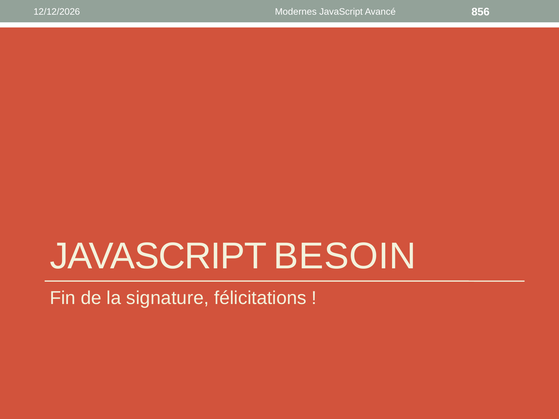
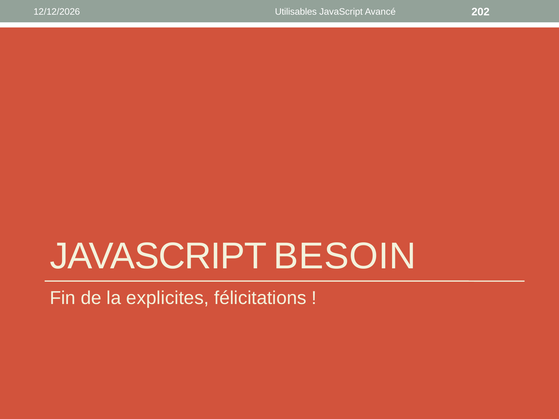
Modernes: Modernes -> Utilisables
856: 856 -> 202
signature: signature -> explicites
